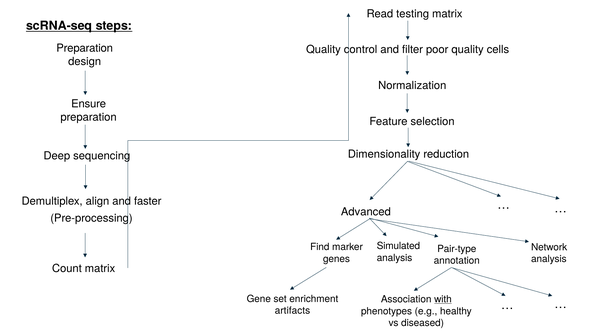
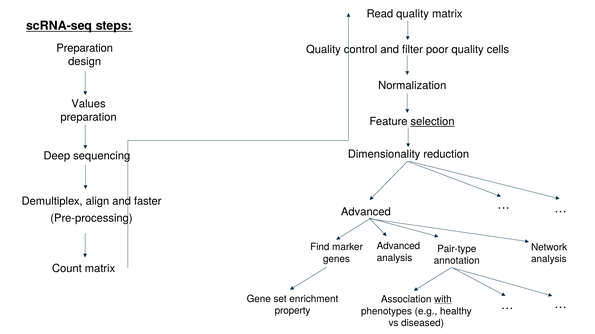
Read testing: testing -> quality
Ensure: Ensure -> Values
selection underline: none -> present
Simulated at (398, 247): Simulated -> Advanced
artifacts: artifacts -> property
